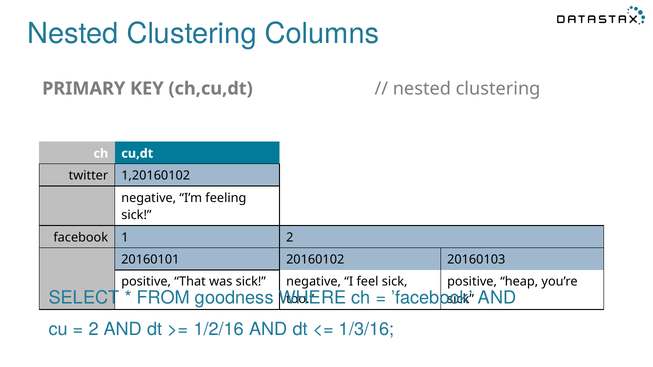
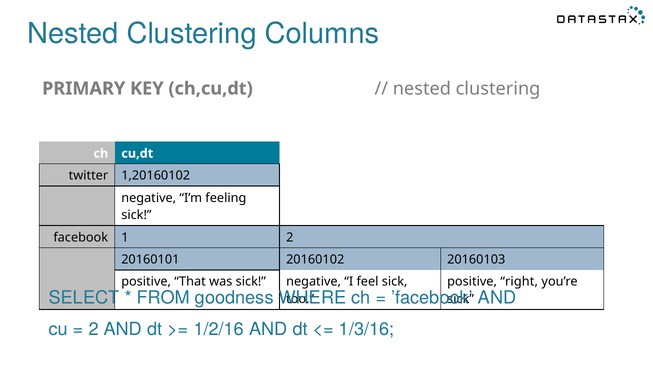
heap: heap -> right
